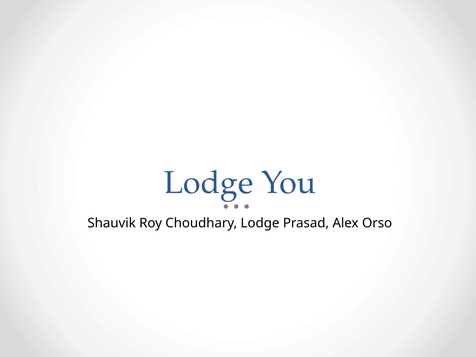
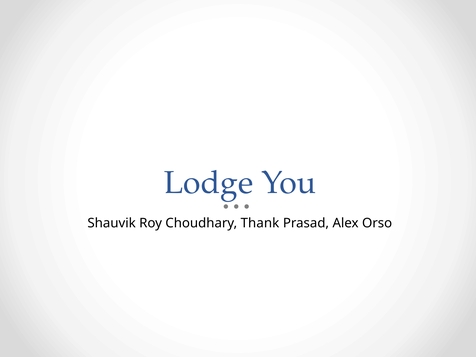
Choudhary Lodge: Lodge -> Thank
